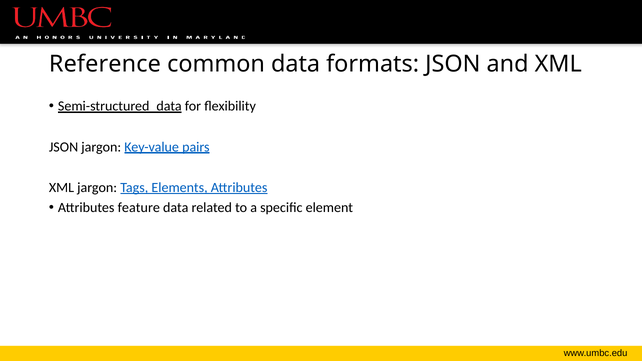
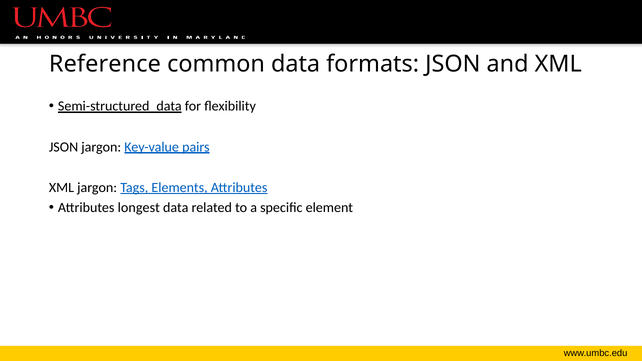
feature: feature -> longest
